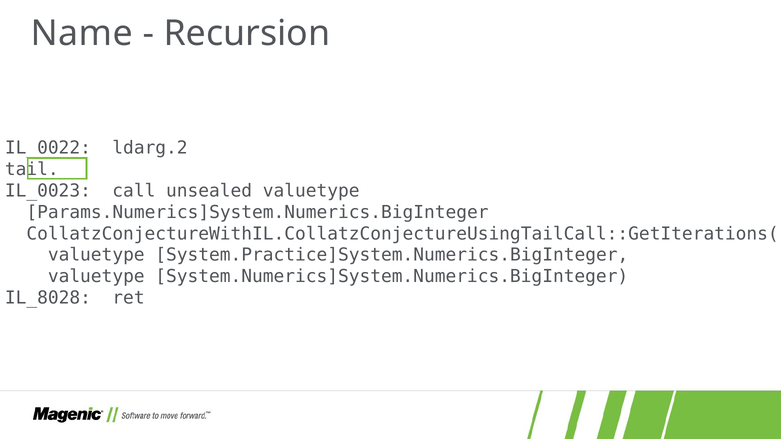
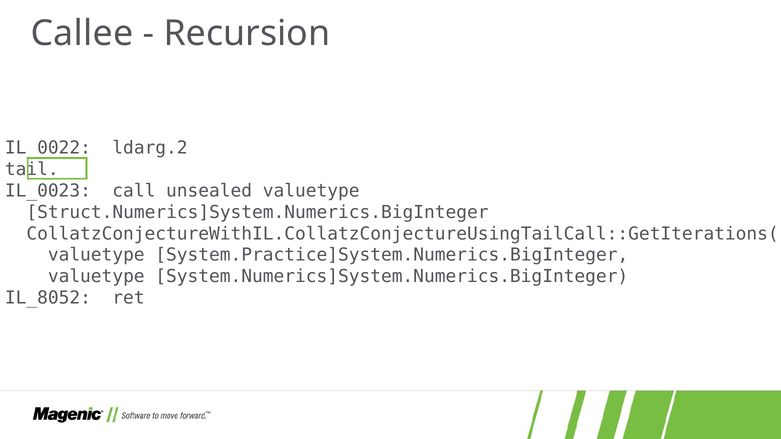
Name: Name -> Callee
Params.Numerics]System.Numerics.BigInteger: Params.Numerics]System.Numerics.BigInteger -> Struct.Numerics]System.Numerics.BigInteger
IL_8028: IL_8028 -> IL_8052
